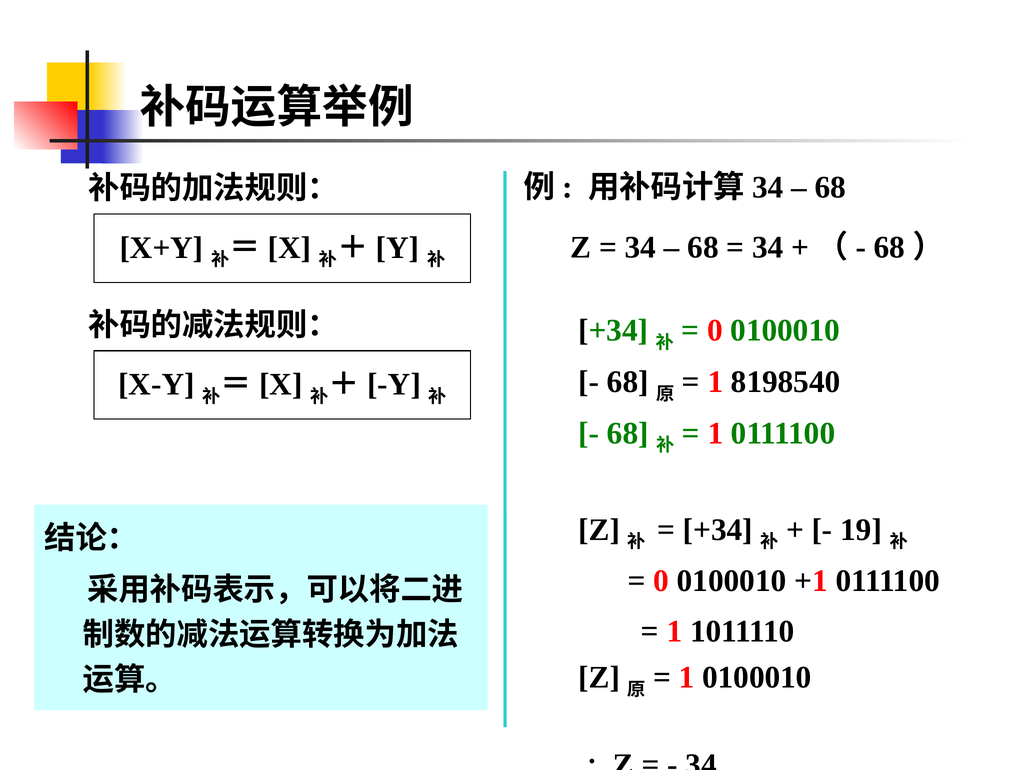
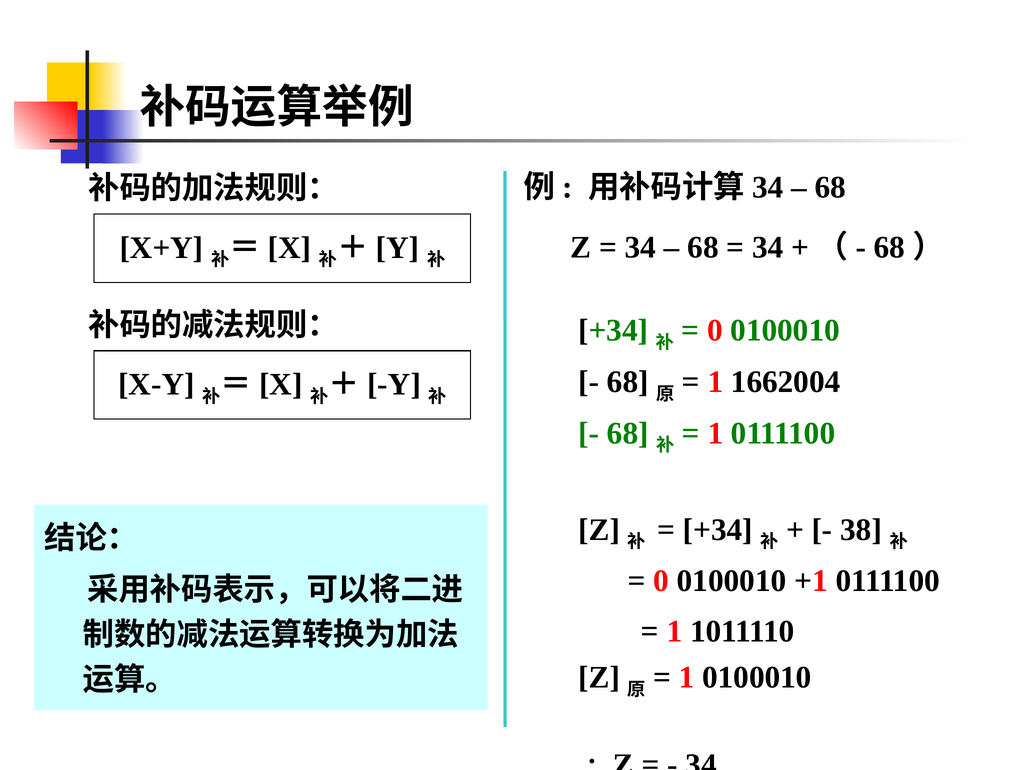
8198540: 8198540 -> 1662004
19: 19 -> 38
